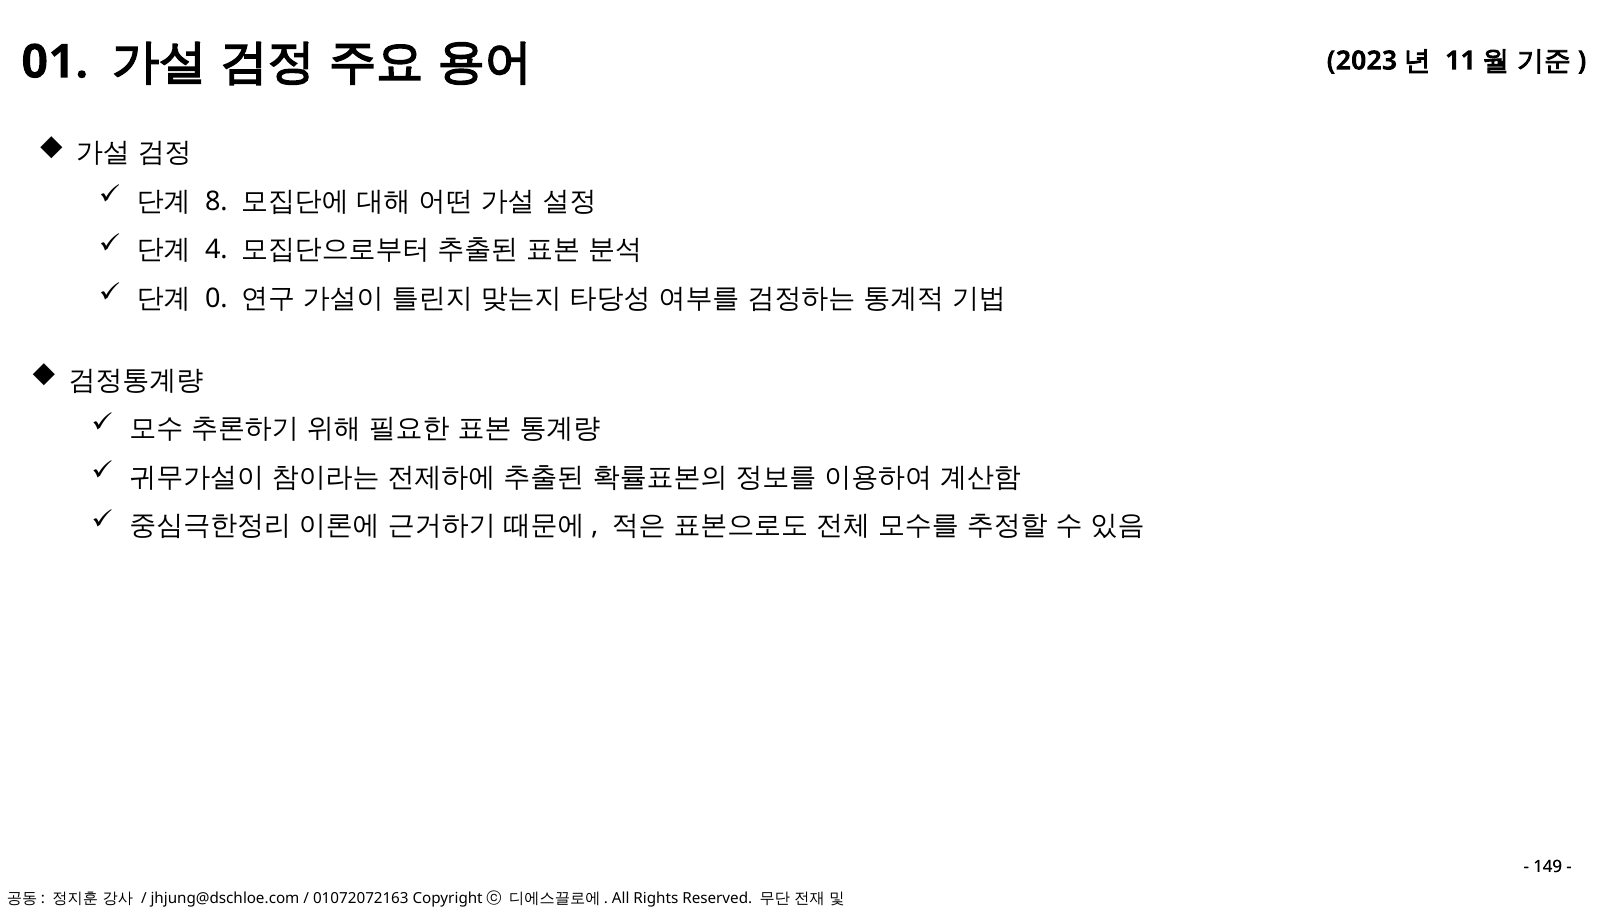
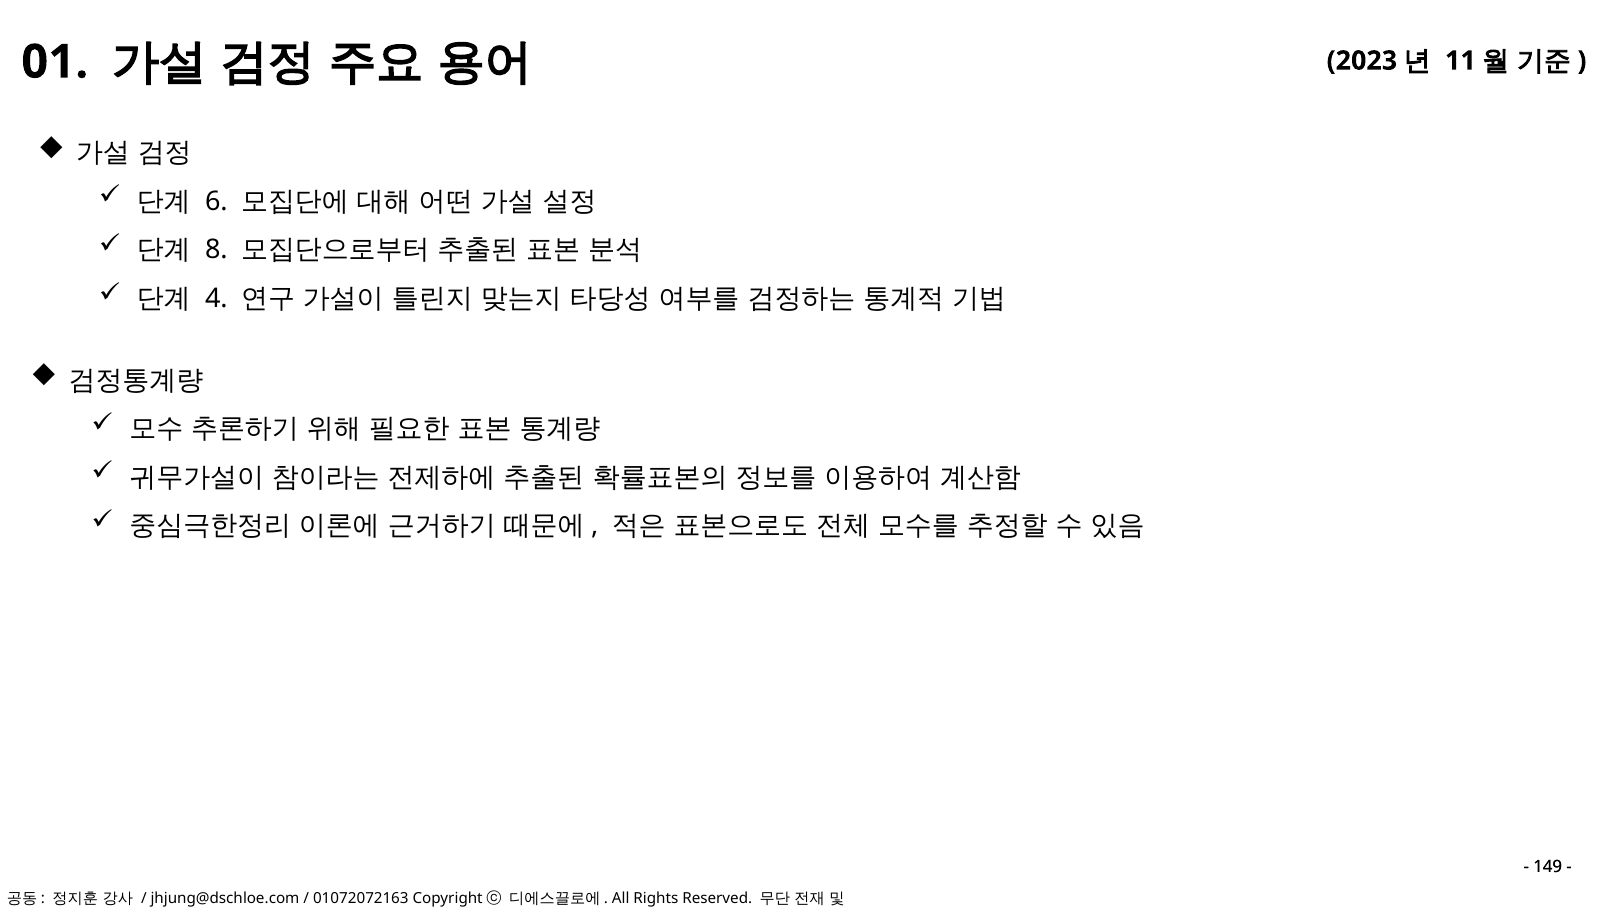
8: 8 -> 6
4: 4 -> 8
0: 0 -> 4
